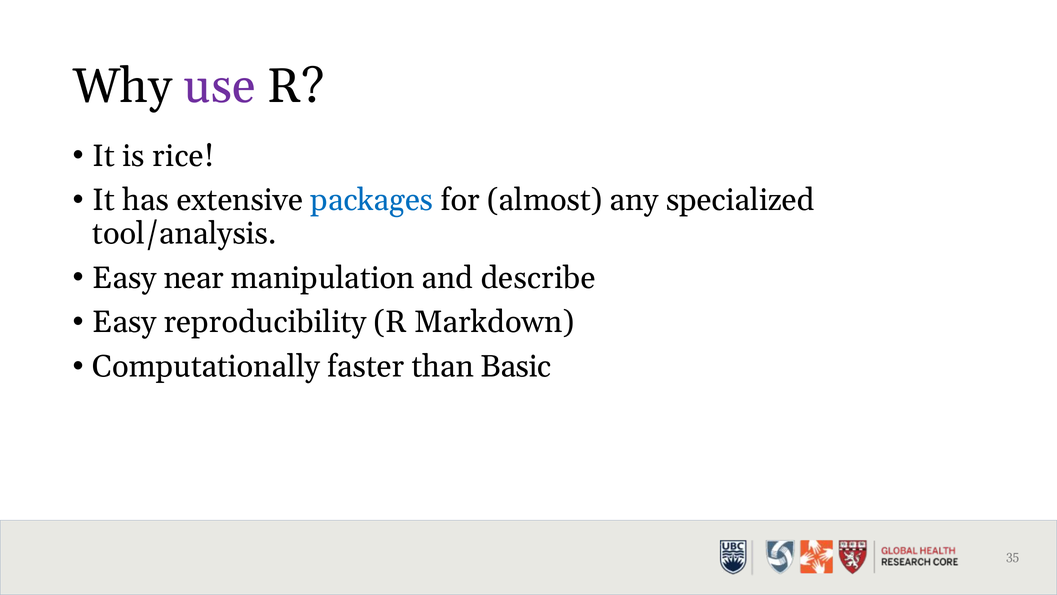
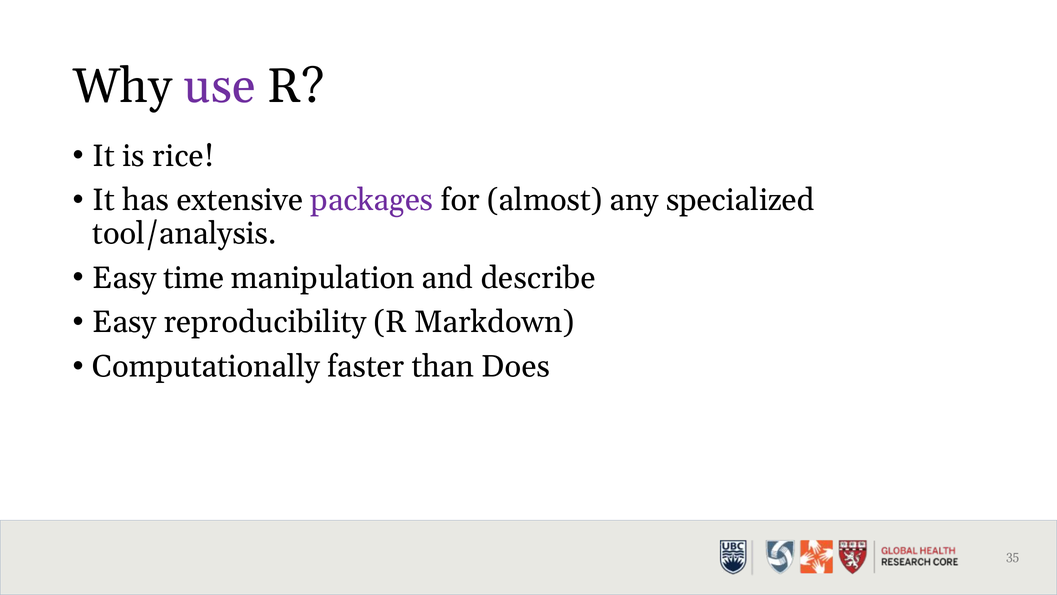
packages colour: blue -> purple
near: near -> time
Basic: Basic -> Does
